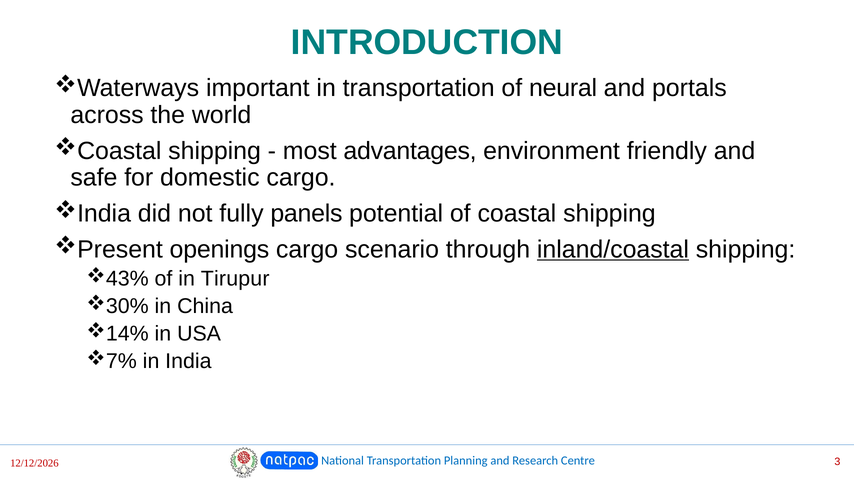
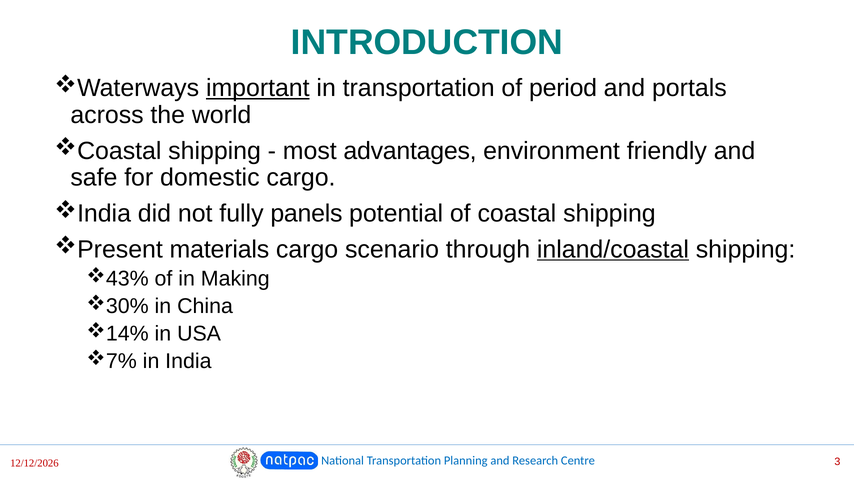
important underline: none -> present
neural: neural -> period
openings: openings -> materials
Tirupur: Tirupur -> Making
